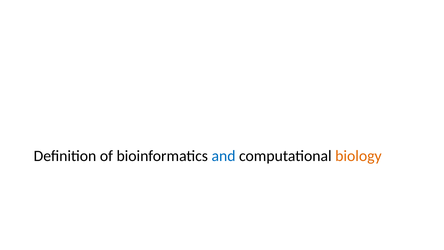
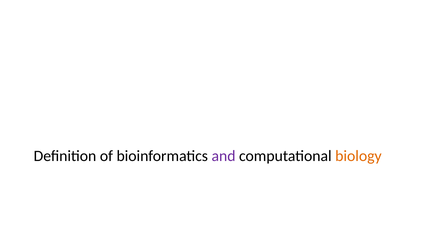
and colour: blue -> purple
